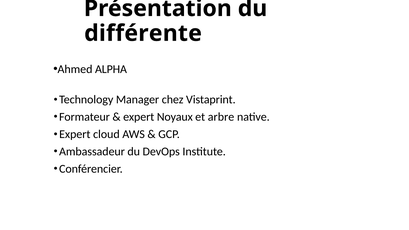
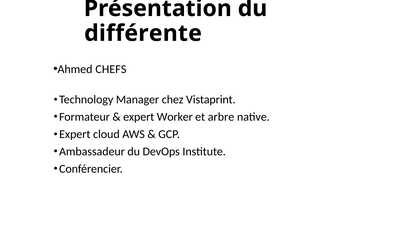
ALPHA: ALPHA -> CHEFS
Noyaux: Noyaux -> Worker
